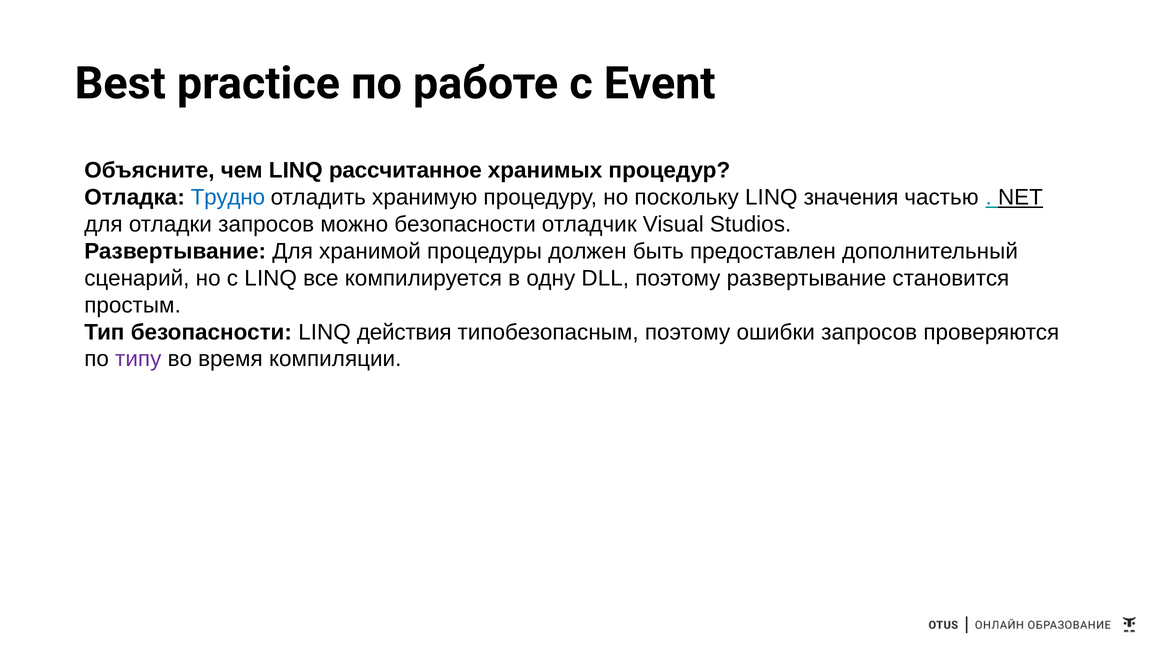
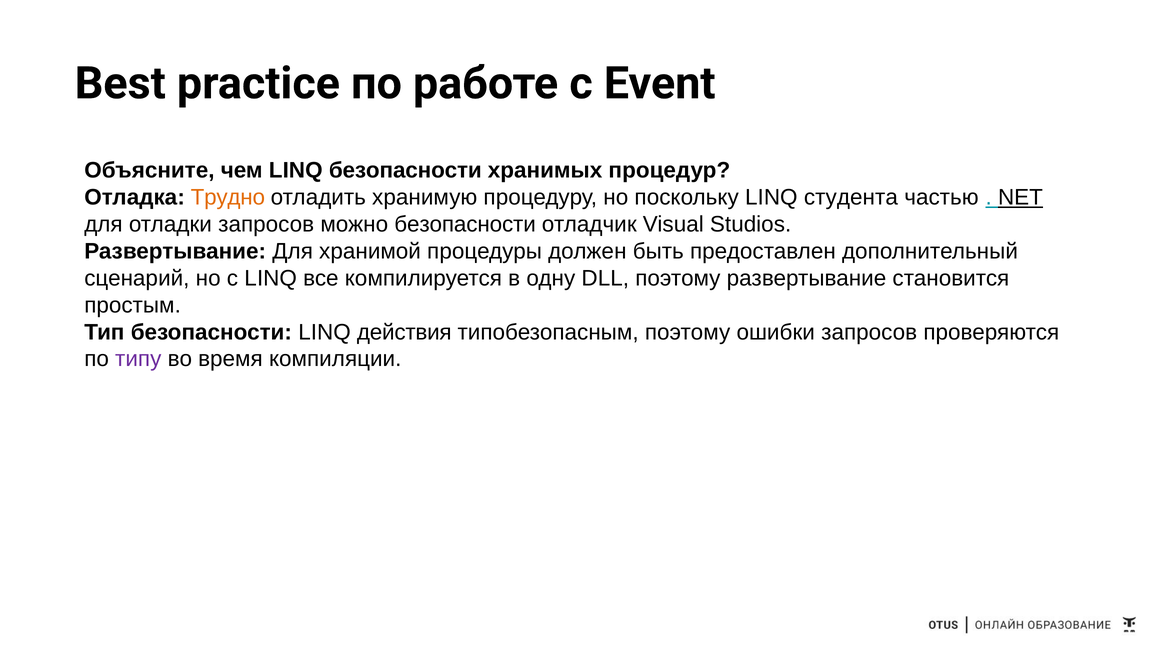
LINQ рассчитанное: рассчитанное -> безопасности
Трудно colour: blue -> orange
значения: значения -> студента
